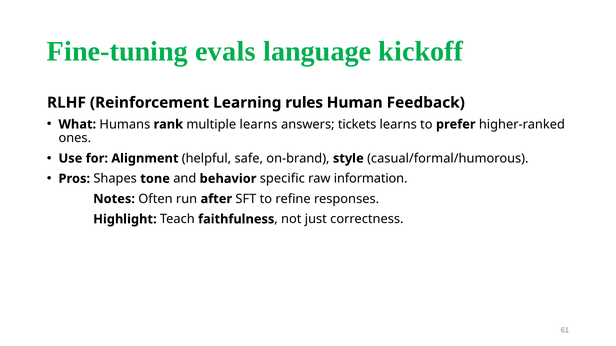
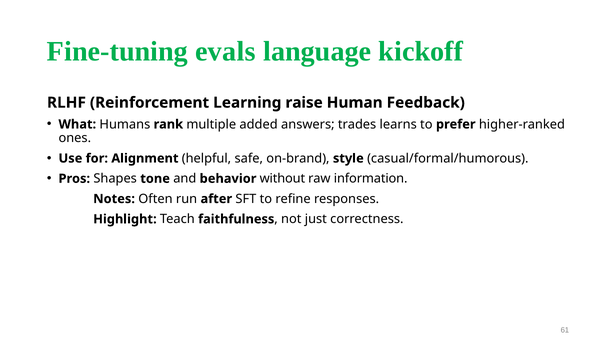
rules: rules -> raise
multiple learns: learns -> added
tickets: tickets -> trades
specific: specific -> without
